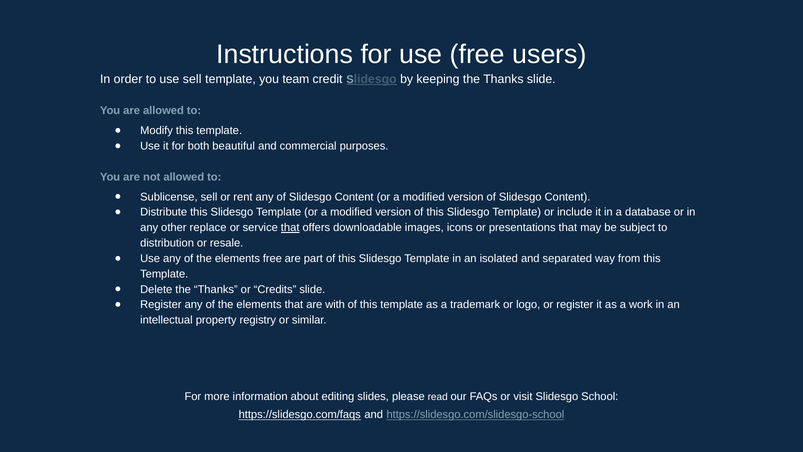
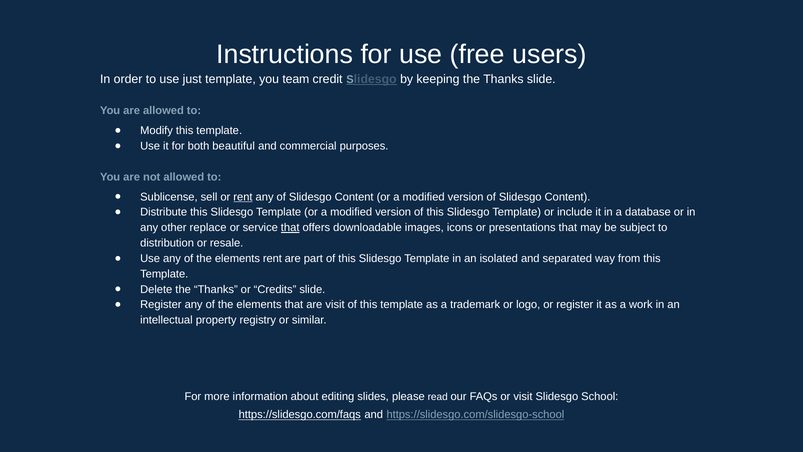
use sell: sell -> just
rent at (243, 197) underline: none -> present
elements free: free -> rent
are with: with -> visit
